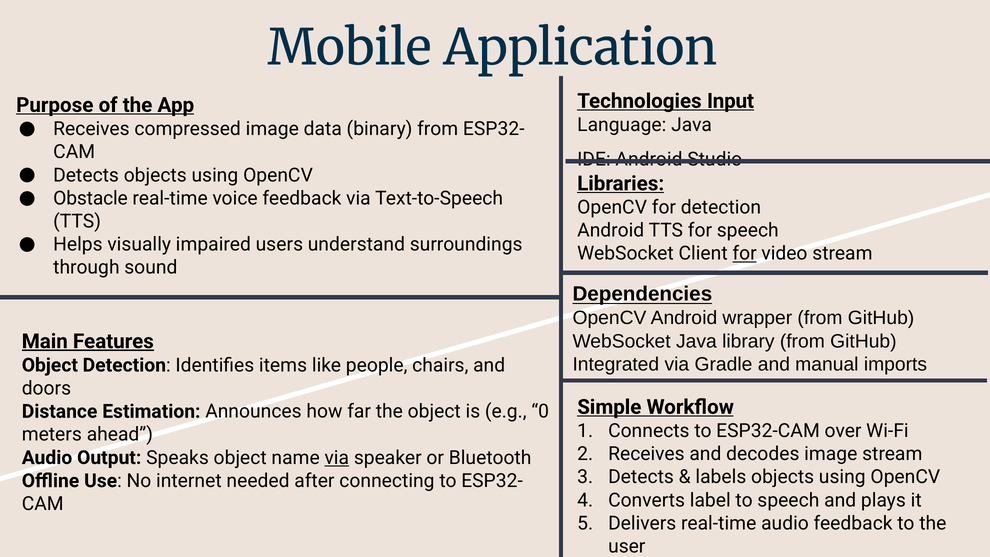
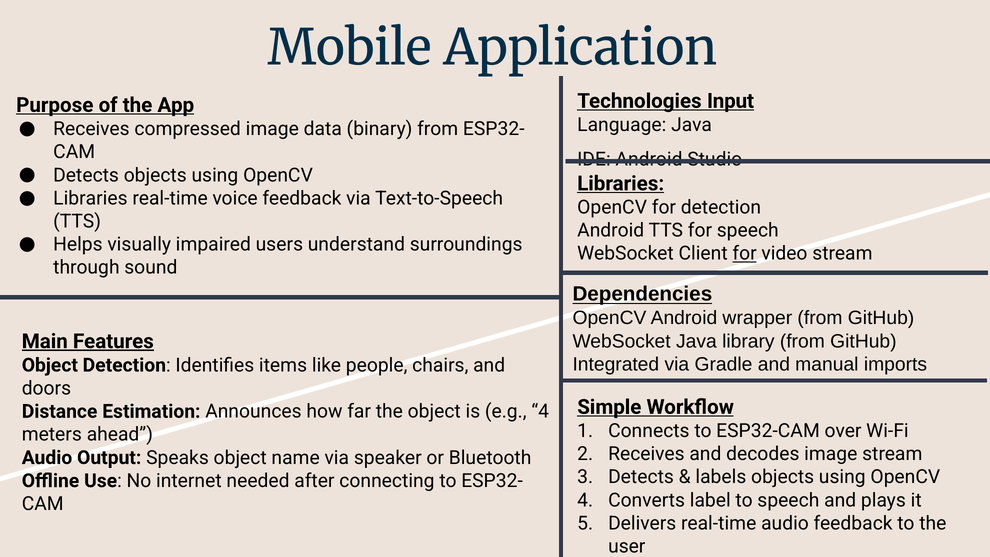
Obstacle at (91, 198): Obstacle -> Libraries
e.g 0: 0 -> 4
via at (337, 458) underline: present -> none
